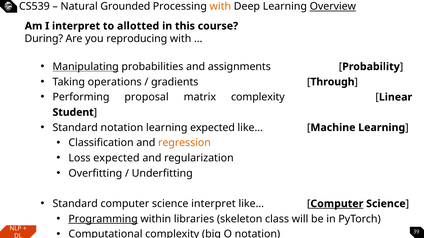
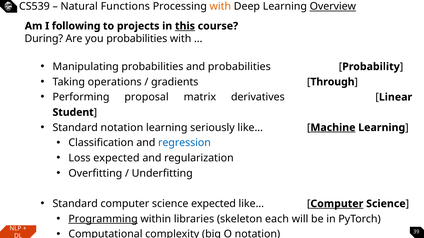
Grounded: Grounded -> Functions
I interpret: interpret -> following
allotted: allotted -> projects
this underline: none -> present
you reproducing: reproducing -> probabilities
Manipulating underline: present -> none
and assignments: assignments -> probabilities
matrix complexity: complexity -> derivatives
learning expected: expected -> seriously
Machine underline: none -> present
regression colour: orange -> blue
science interpret: interpret -> expected
class: class -> each
